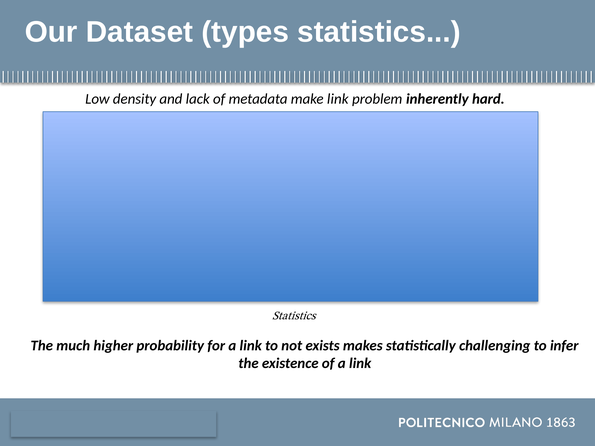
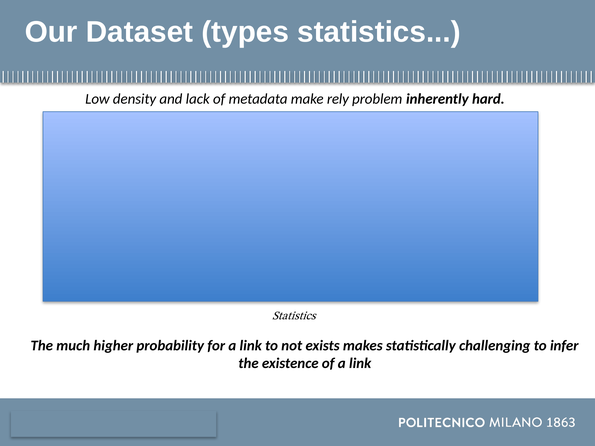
make link: link -> rely
